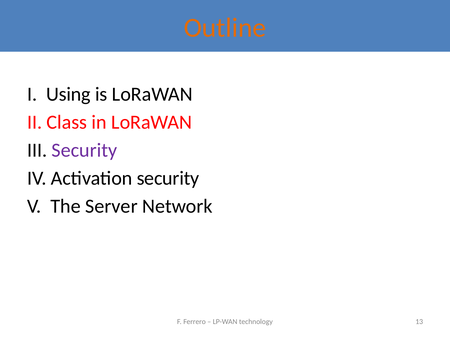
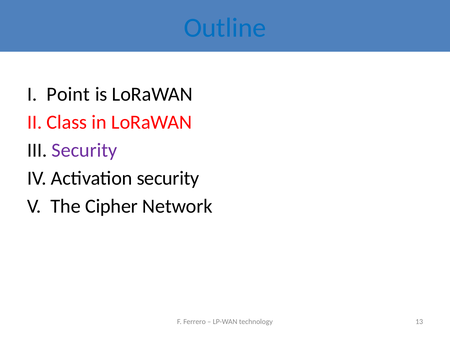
Outline colour: orange -> blue
Using: Using -> Point
Server: Server -> Cipher
